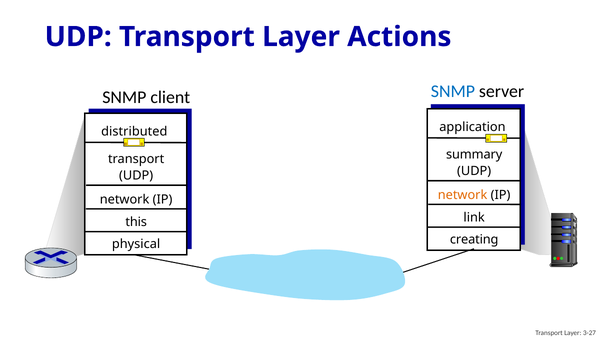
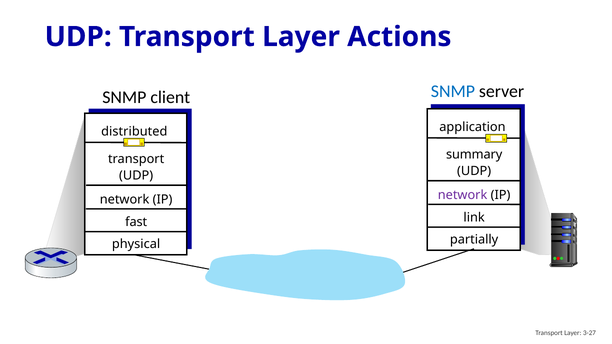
network at (463, 195) colour: orange -> purple
this: this -> fast
creating: creating -> partially
